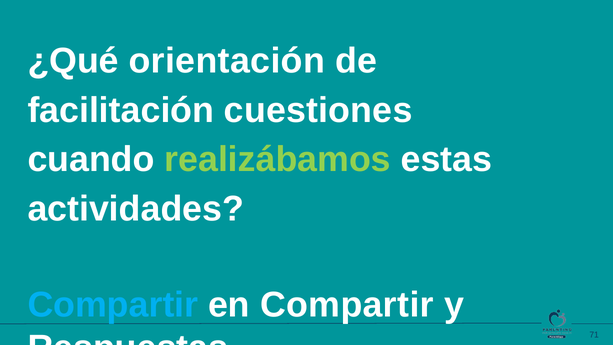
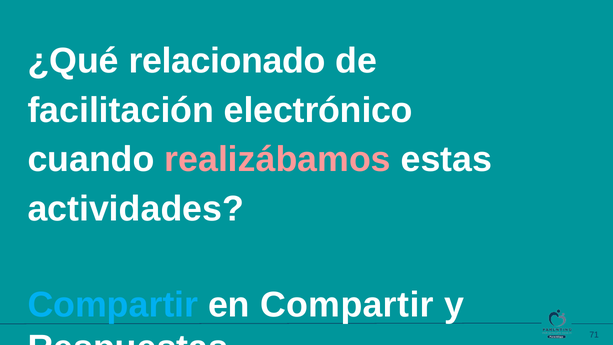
orientación: orientación -> relacionado
cuestiones: cuestiones -> electrónico
realizábamos colour: light green -> pink
